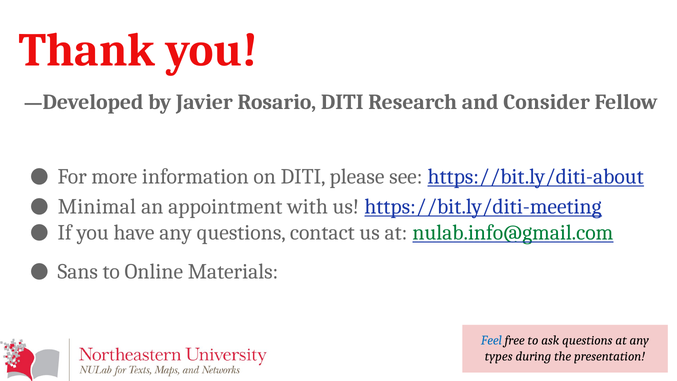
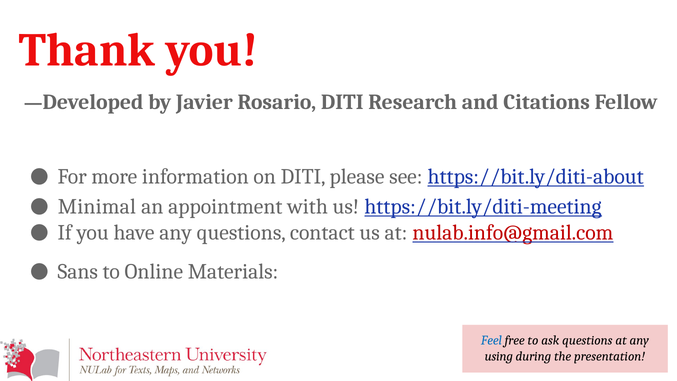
Consider: Consider -> Citations
nulab.info@gmail.com colour: green -> red
types: types -> using
